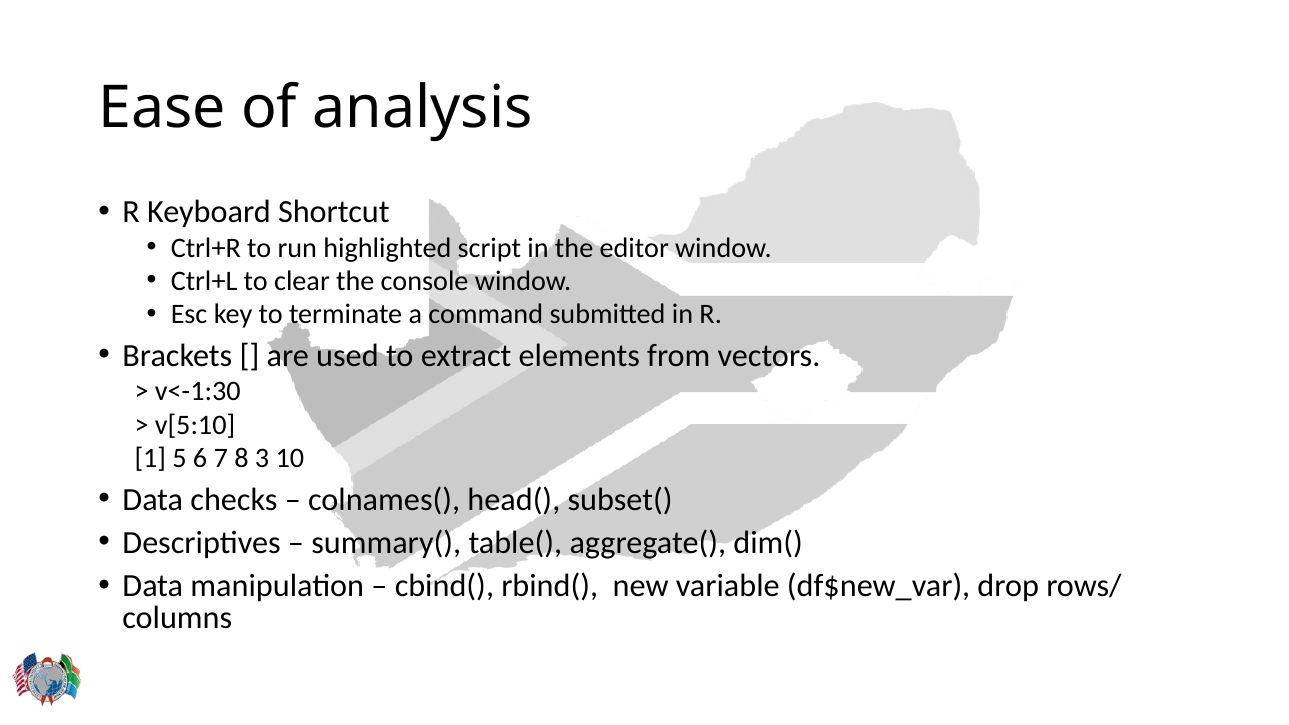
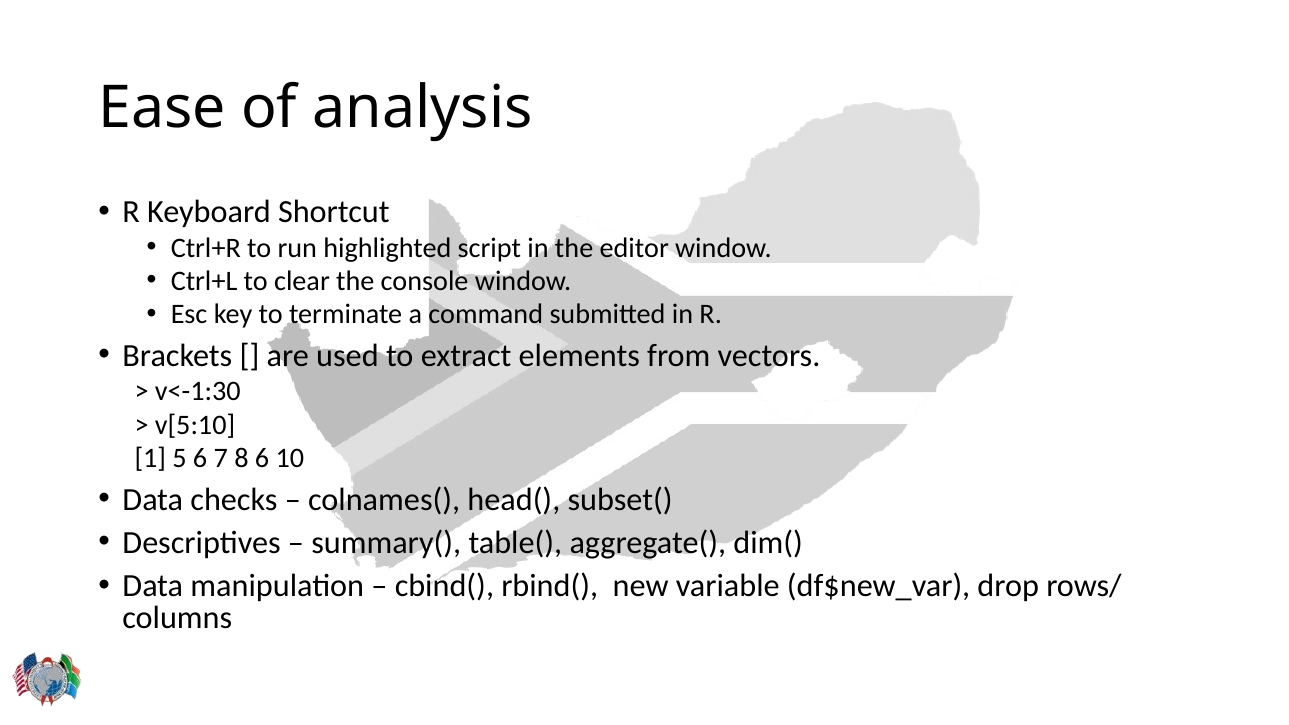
8 3: 3 -> 6
